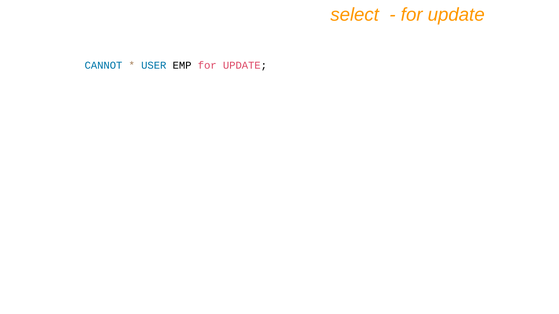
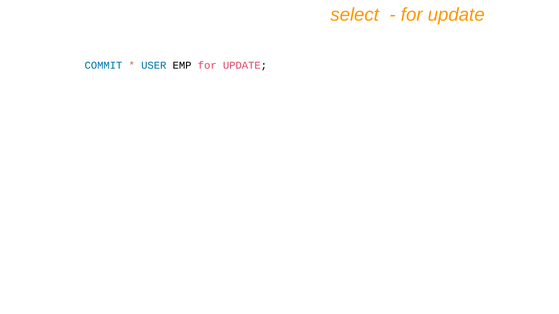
CANNOT: CANNOT -> COMMIT
